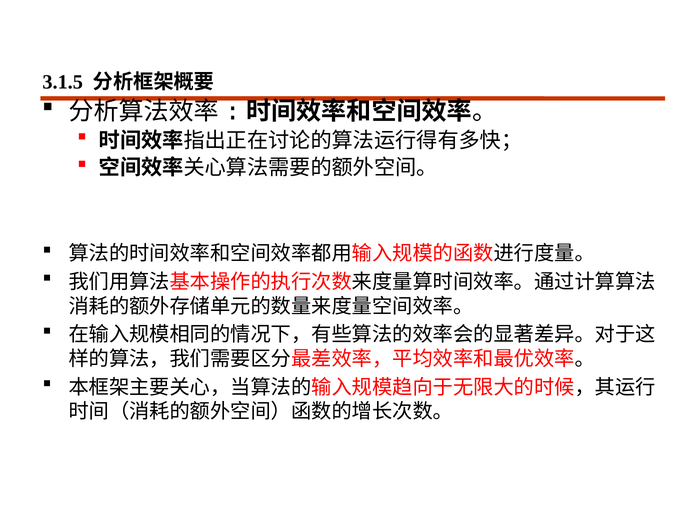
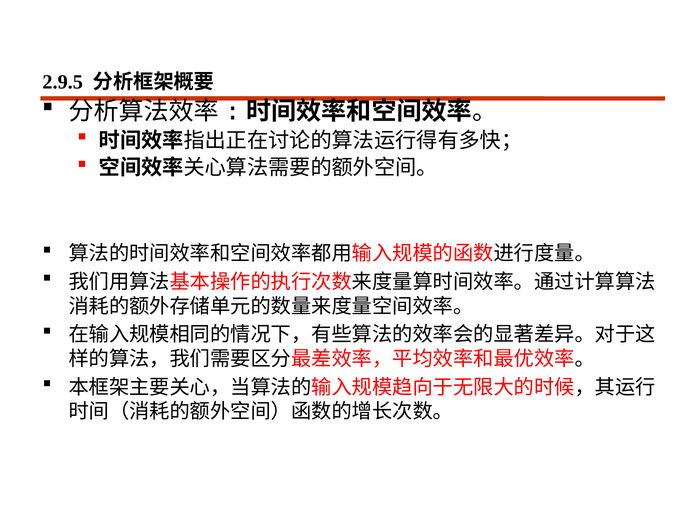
3.1.5: 3.1.5 -> 2.9.5
